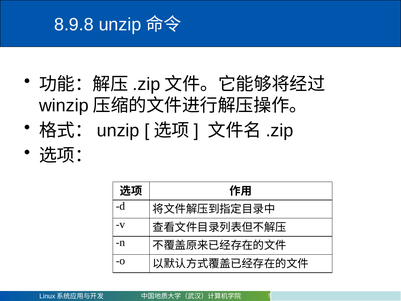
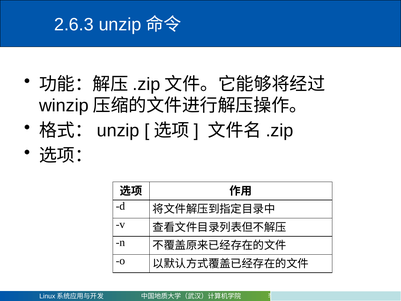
8.9.8: 8.9.8 -> 2.6.3
